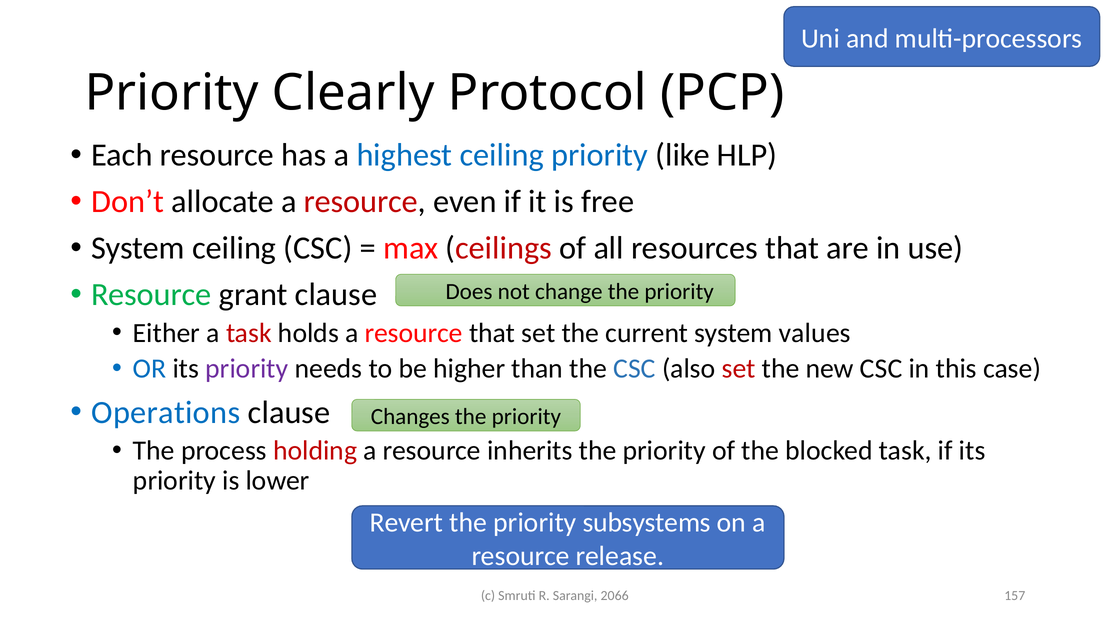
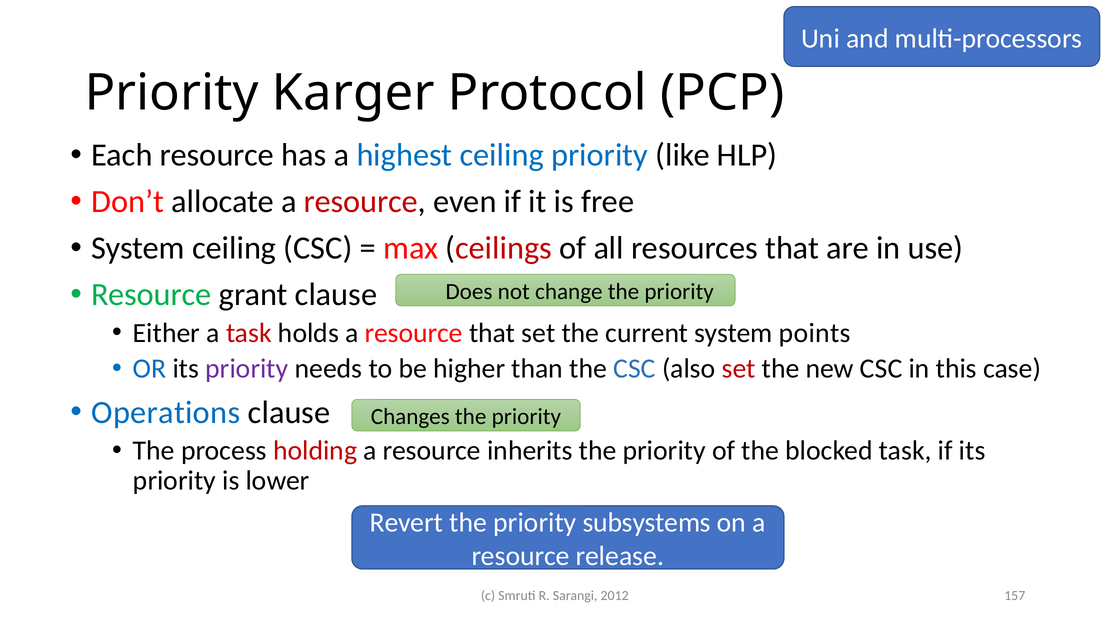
Clearly: Clearly -> Karger
values: values -> points
2066: 2066 -> 2012
